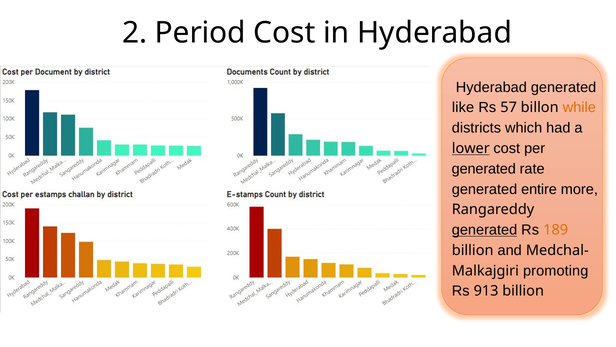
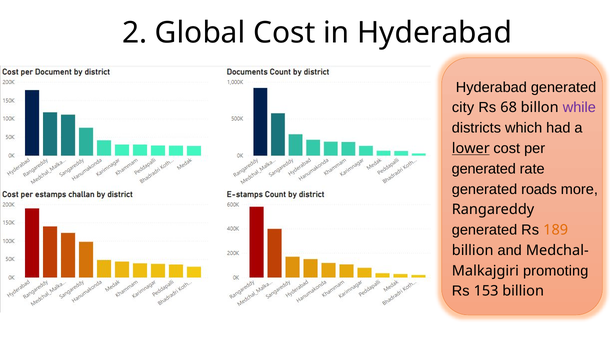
Period: Period -> Global
like: like -> city
57: 57 -> 68
while colour: orange -> purple
entire: entire -> roads
generated at (485, 230) underline: present -> none
913: 913 -> 153
